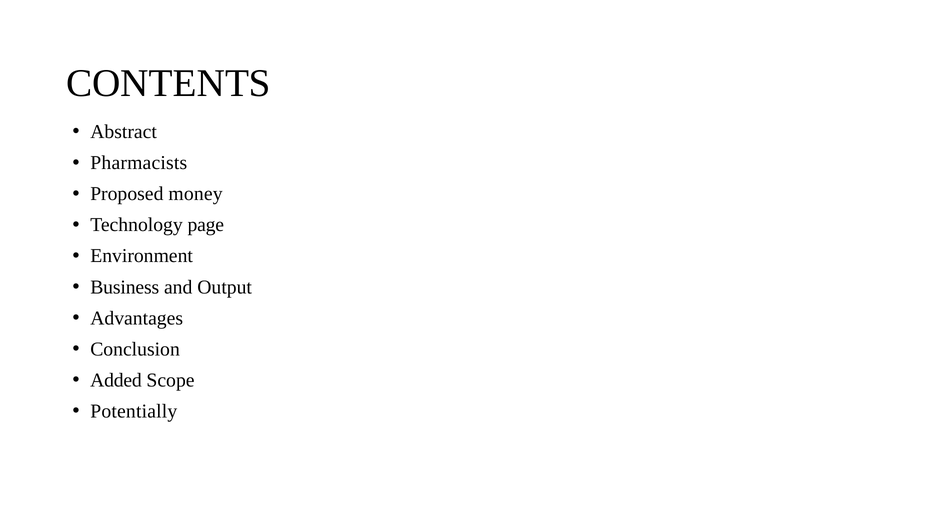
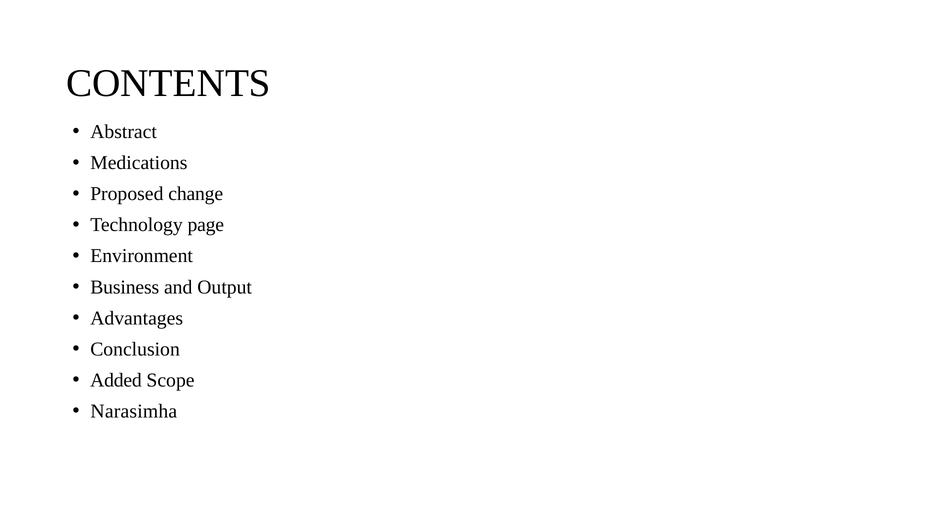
Pharmacists: Pharmacists -> Medications
money: money -> change
Potentially: Potentially -> Narasimha
